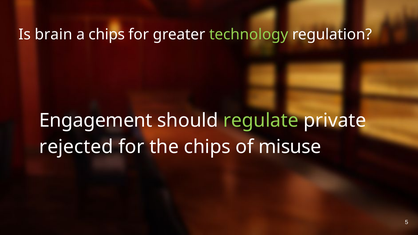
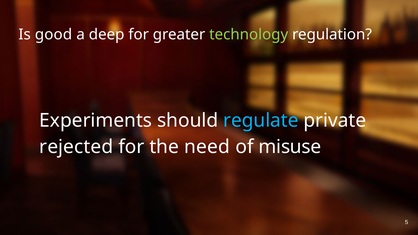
brain: brain -> good
a chips: chips -> deep
Engagement: Engagement -> Experiments
regulate colour: light green -> light blue
the chips: chips -> need
